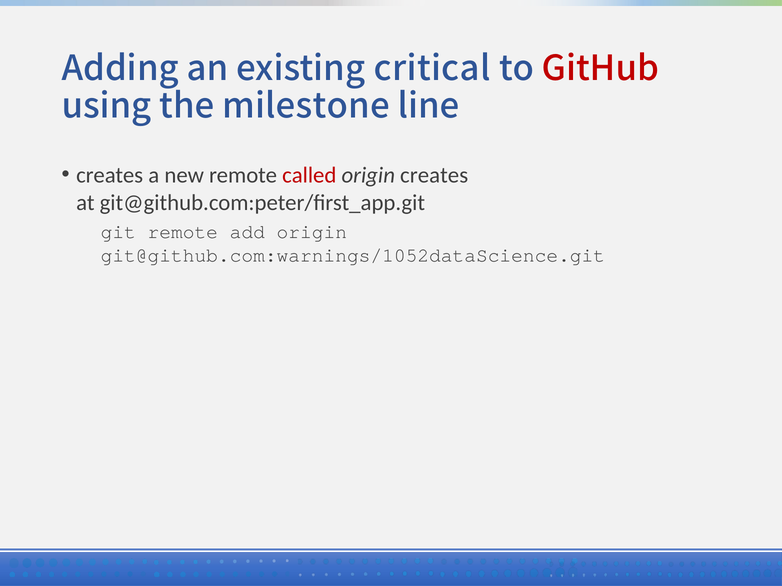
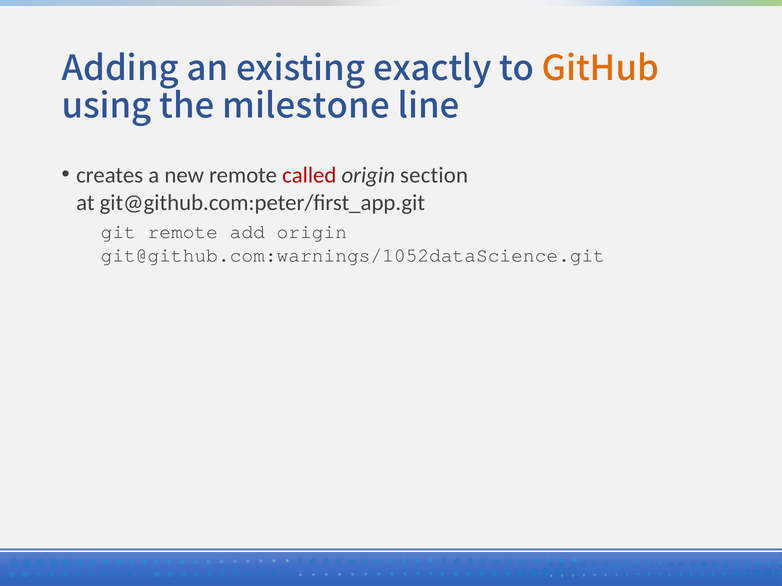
critical: critical -> exactly
GitHub colour: red -> orange
origin creates: creates -> section
